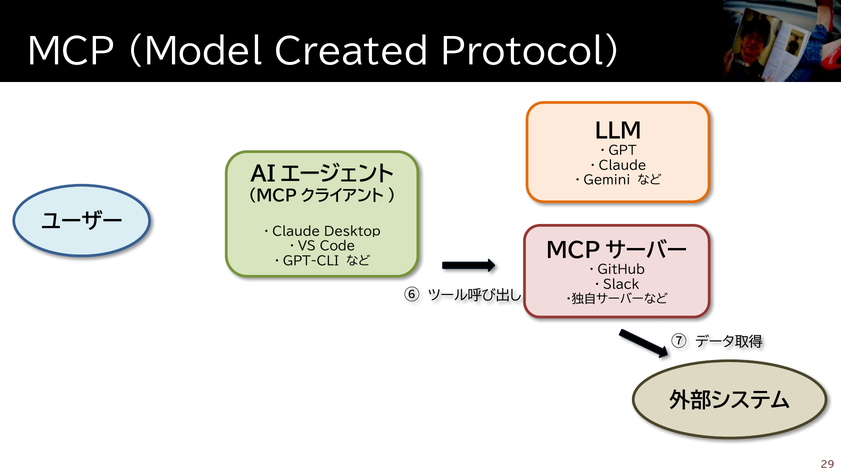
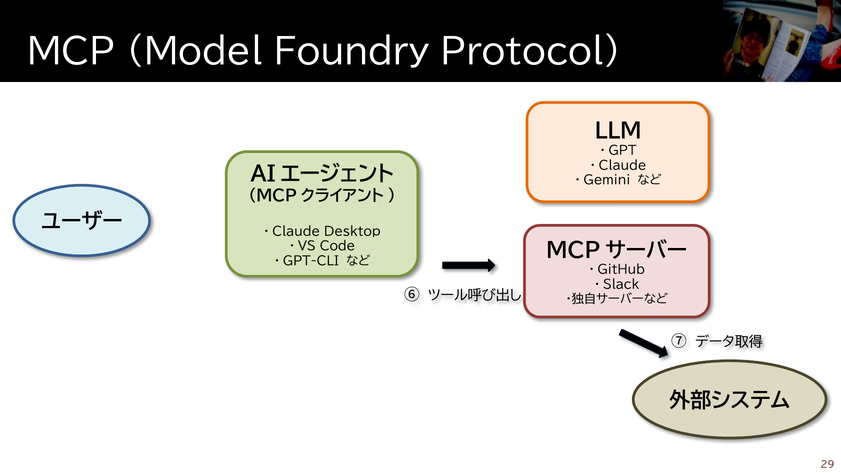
Created: Created -> Foundry
